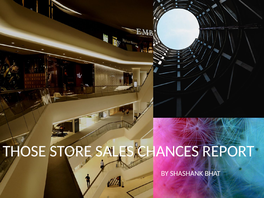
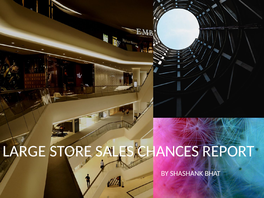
THOSE: THOSE -> LARGE
